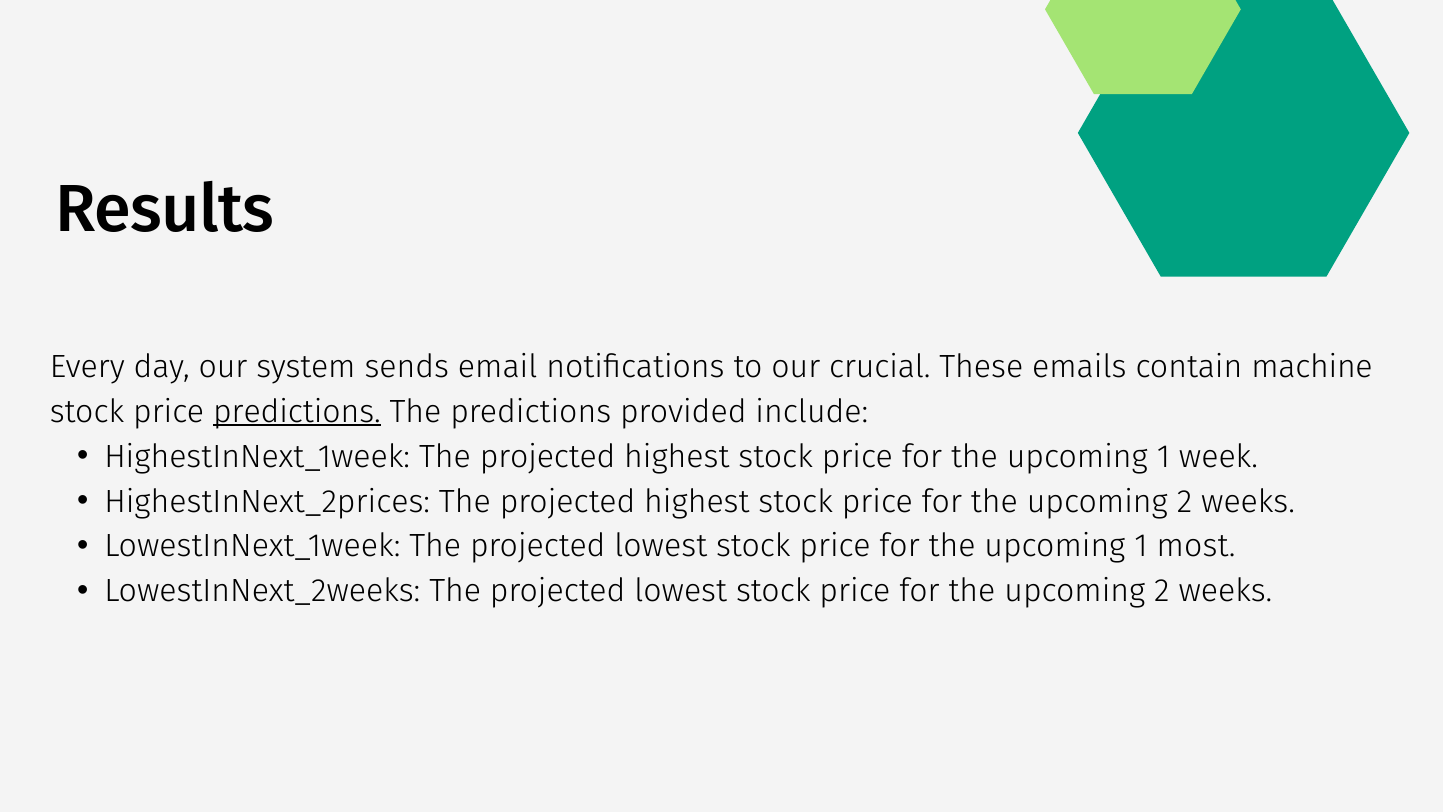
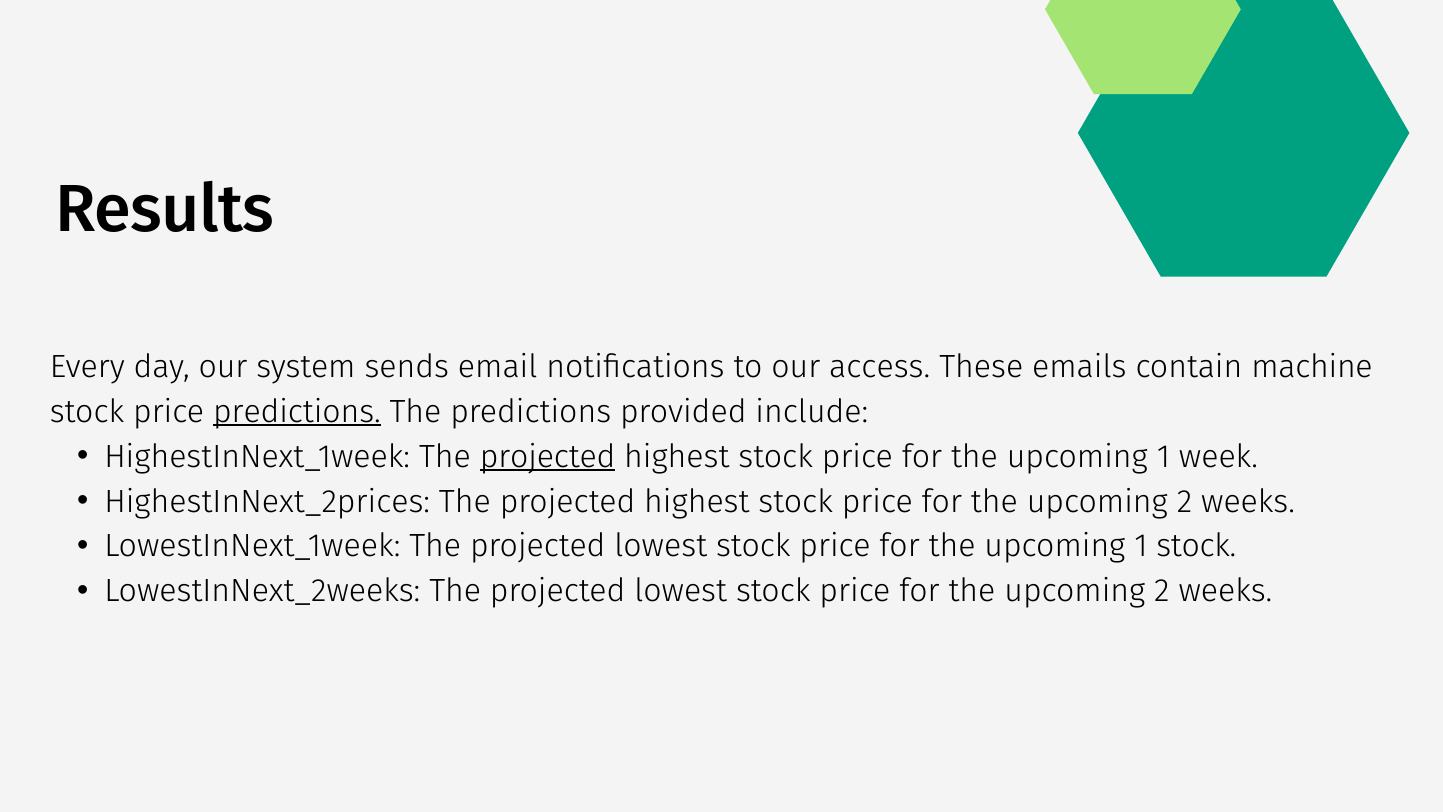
crucial: crucial -> access
projected at (548, 456) underline: none -> present
1 most: most -> stock
